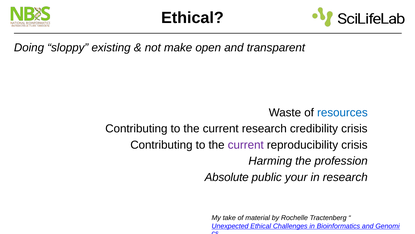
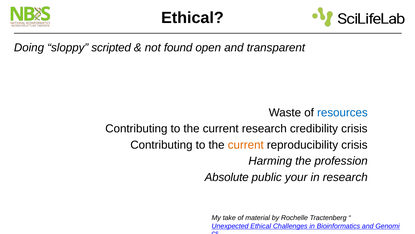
existing: existing -> scripted
make: make -> found
current at (246, 145) colour: purple -> orange
